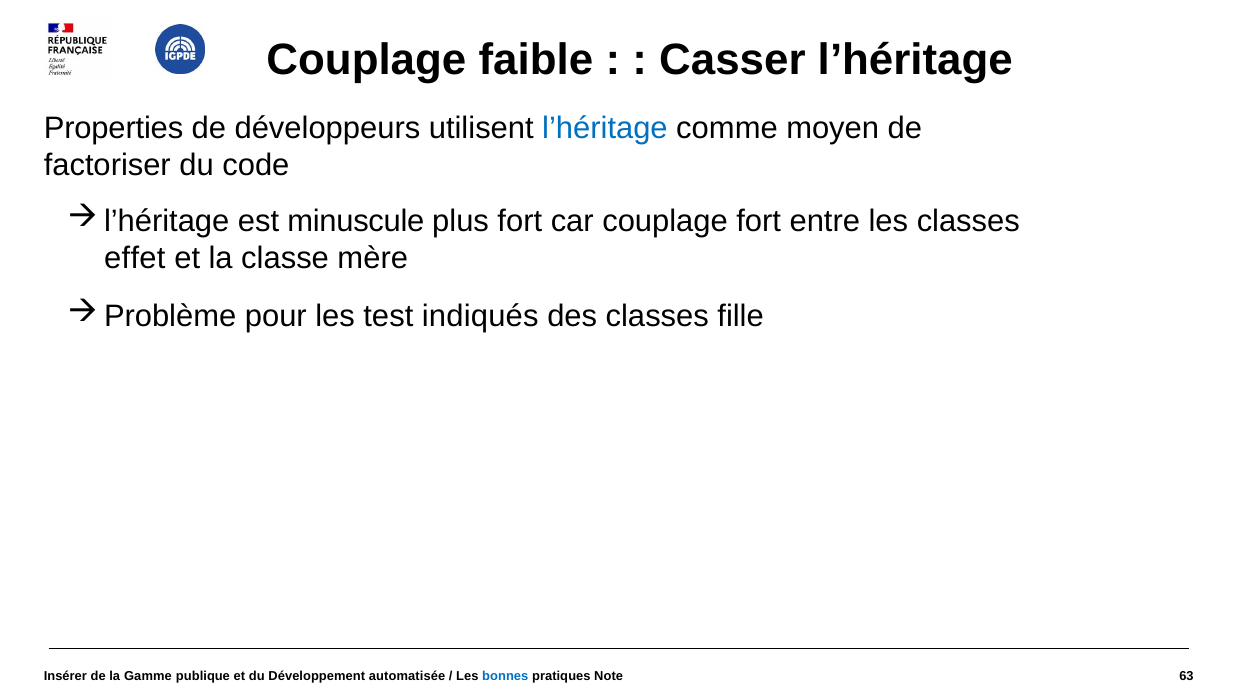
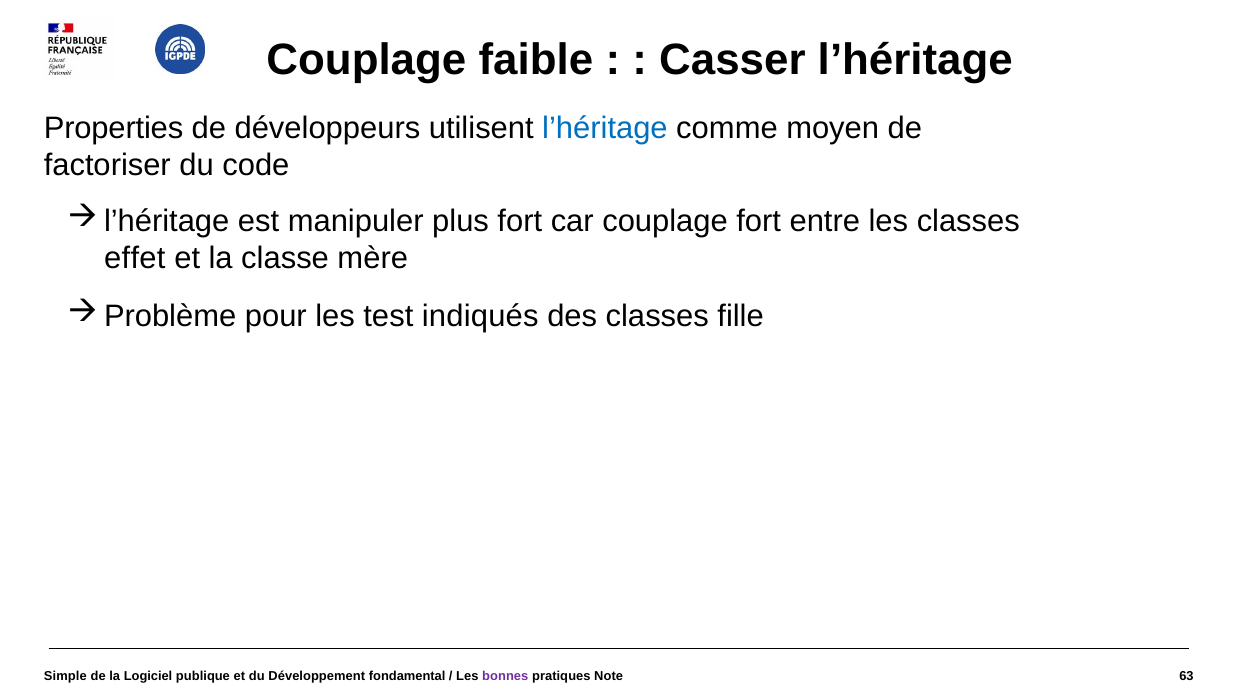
minuscule: minuscule -> manipuler
Insérer: Insérer -> Simple
Gamme: Gamme -> Logiciel
automatisée: automatisée -> fondamental
bonnes colour: blue -> purple
